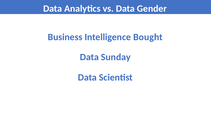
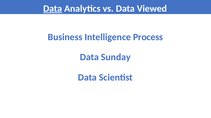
Data at (53, 9) underline: none -> present
Gender: Gender -> Viewed
Bought: Bought -> Process
